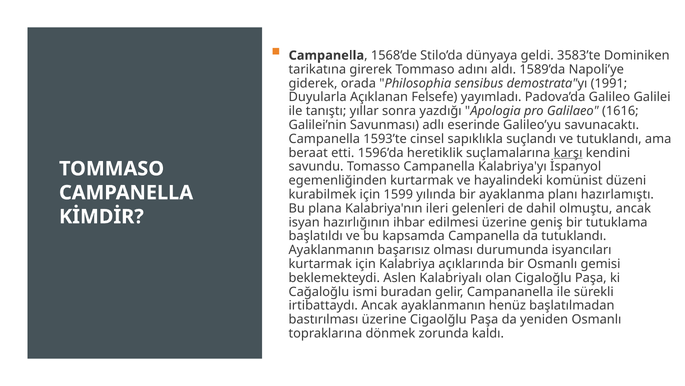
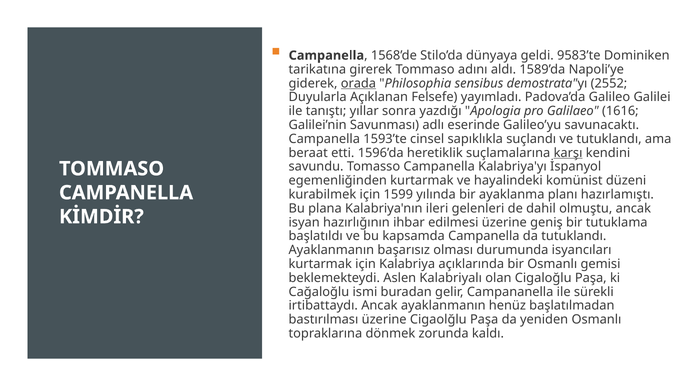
3583’te: 3583’te -> 9583’te
orada underline: none -> present
1991: 1991 -> 2552
